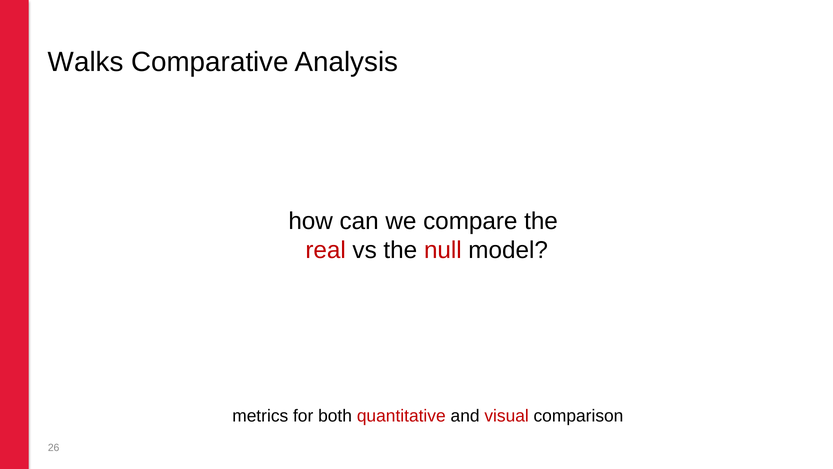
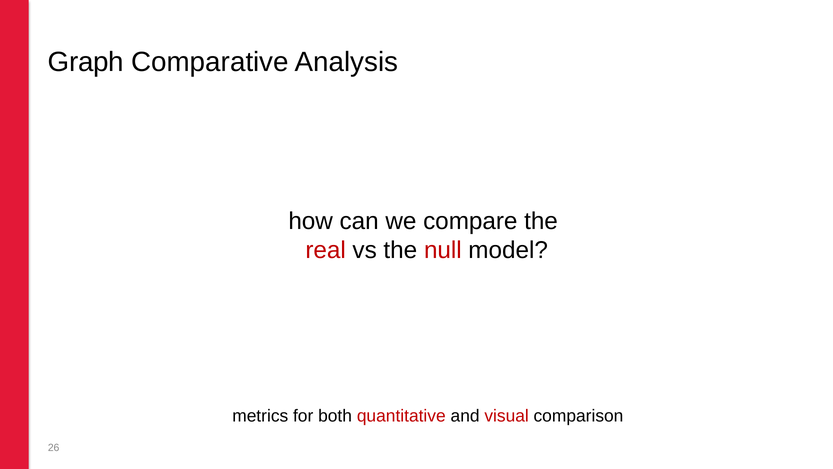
Walks: Walks -> Graph
